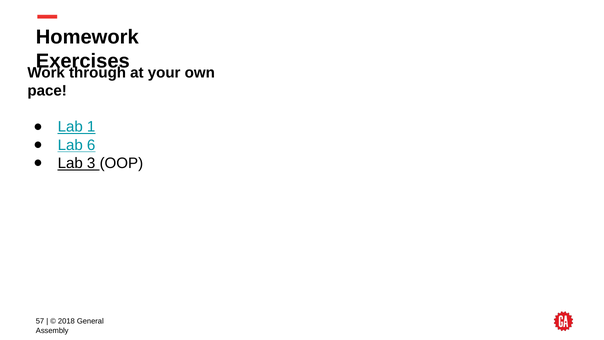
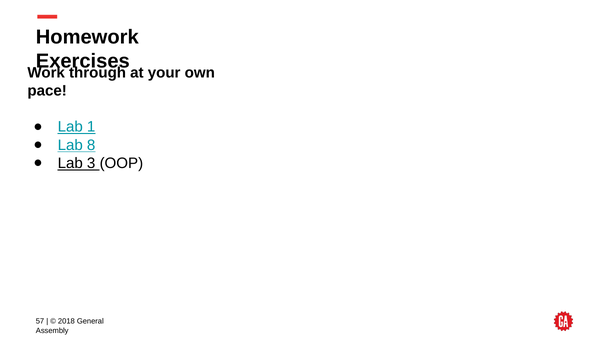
6: 6 -> 8
